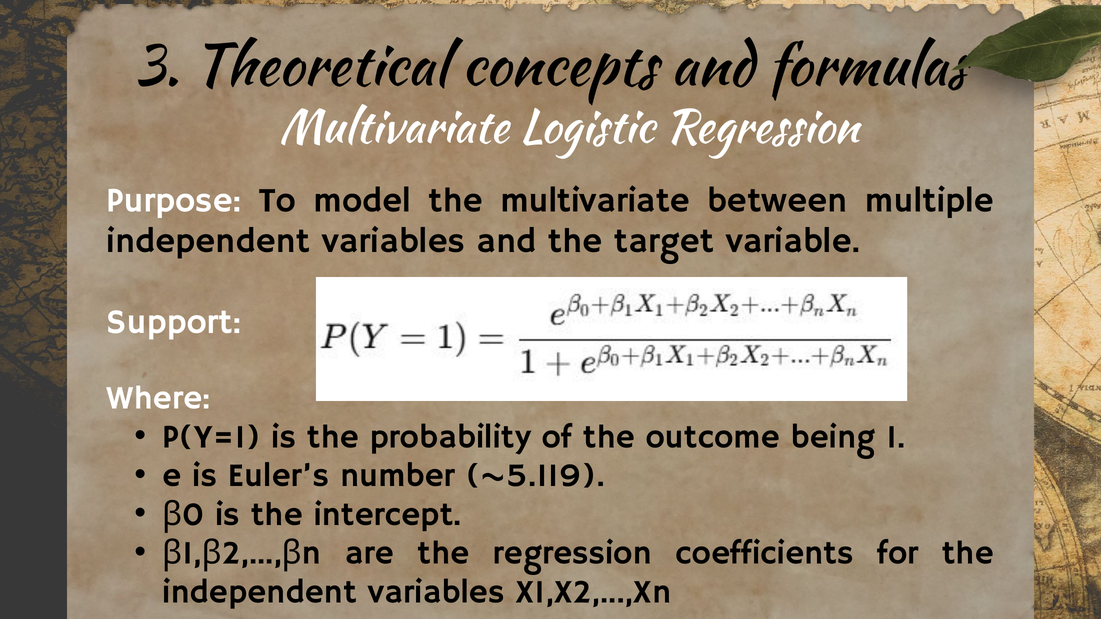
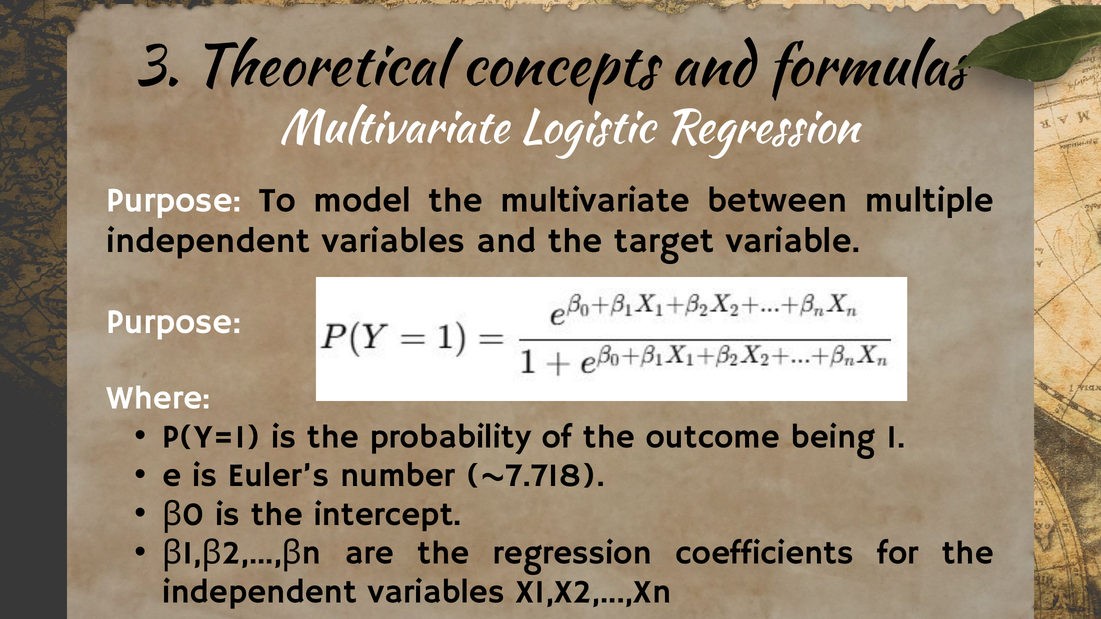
Support at (174, 322): Support -> Purpose
~5.119: ~5.119 -> ~7.718
